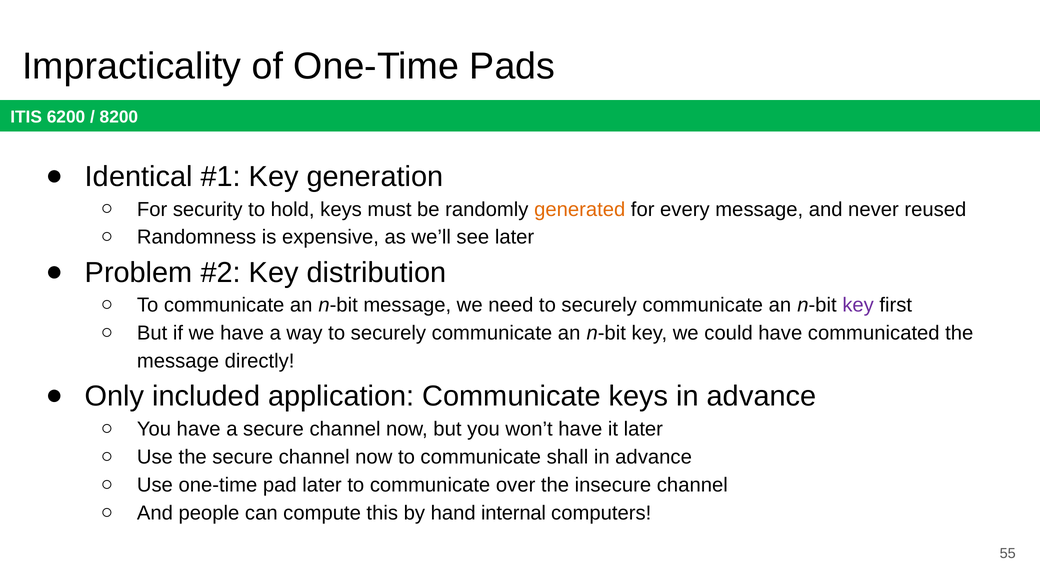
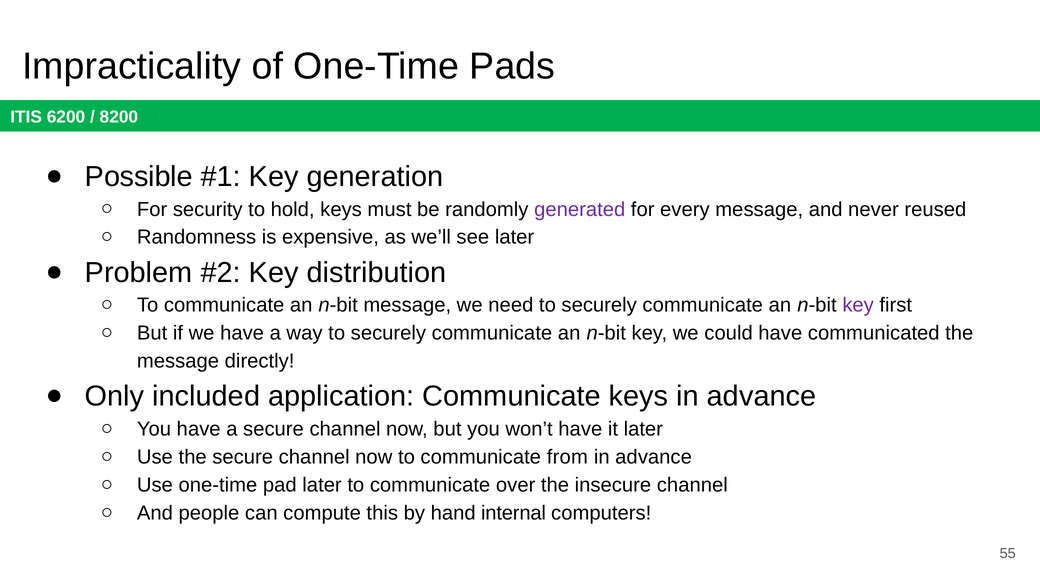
Identical: Identical -> Possible
generated colour: orange -> purple
shall: shall -> from
